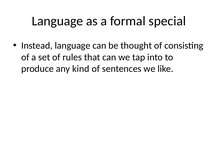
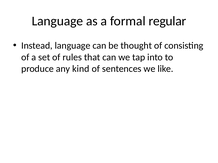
special: special -> regular
